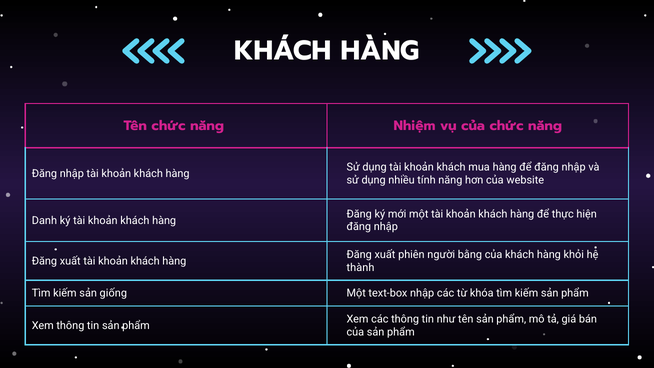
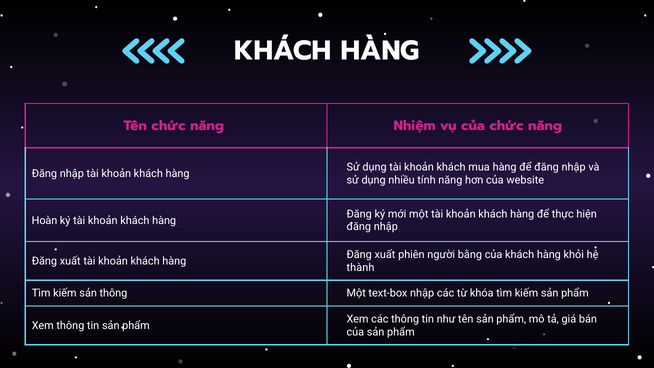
Danh: Danh -> Hoàn
sản giống: giống -> thông
